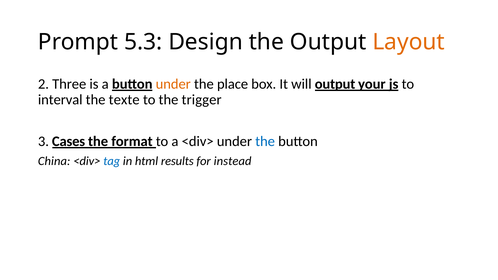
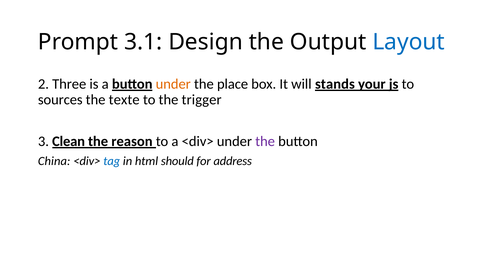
5.3: 5.3 -> 3.1
Layout colour: orange -> blue
will output: output -> stands
interval: interval -> sources
Cases: Cases -> Clean
format: format -> reason
the at (265, 142) colour: blue -> purple
results: results -> should
instead: instead -> address
